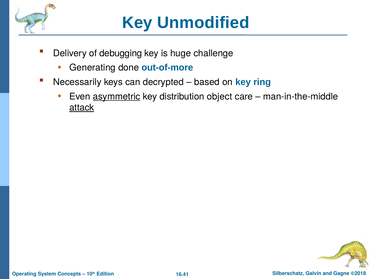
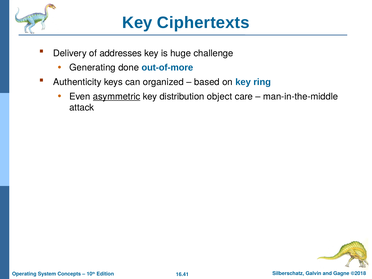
Unmodified: Unmodified -> Ciphertexts
debugging: debugging -> addresses
Necessarily: Necessarily -> Authenticity
decrypted: decrypted -> organized
attack underline: present -> none
